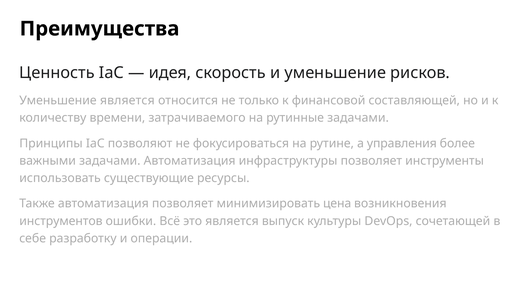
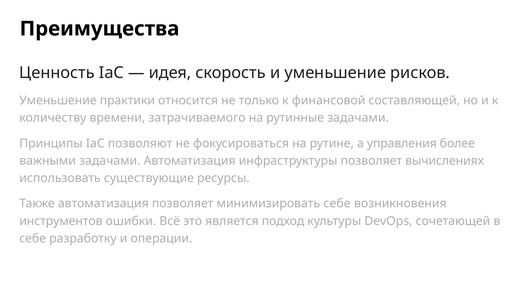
Уменьшение является: является -> практики
инструменты: инструменты -> вычислениях
минимизировать цена: цена -> себе
выпуск: выпуск -> подход
